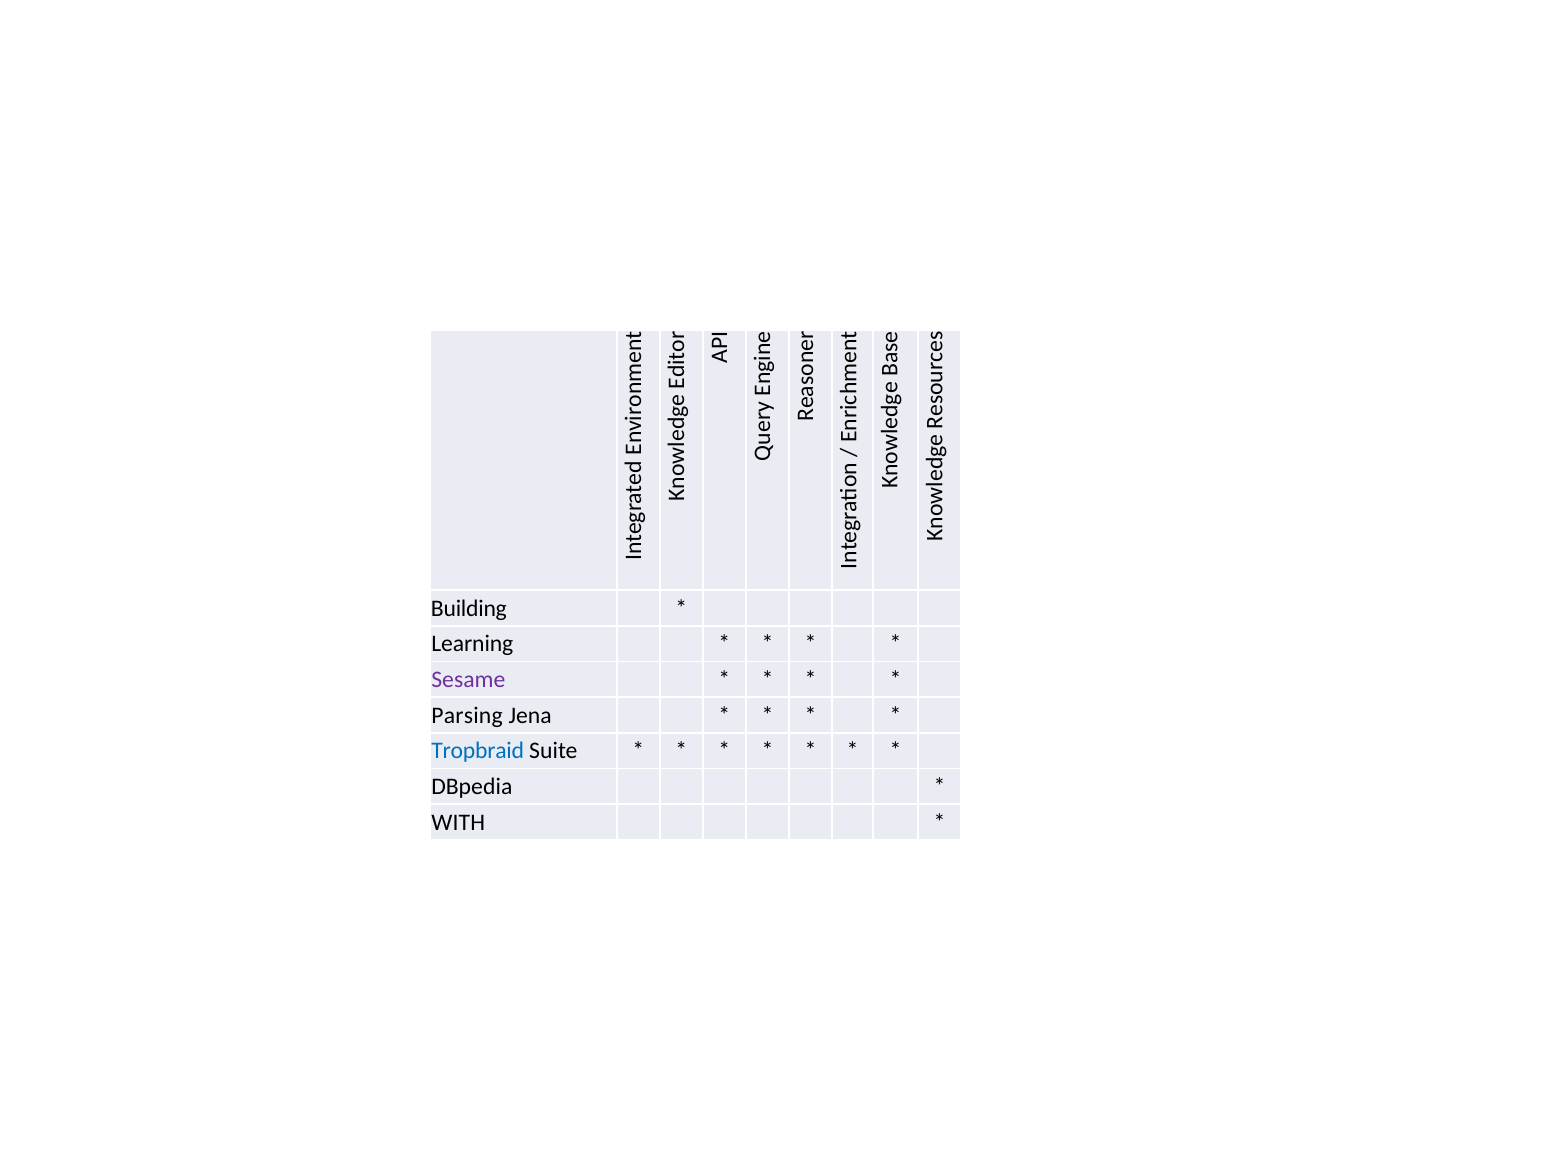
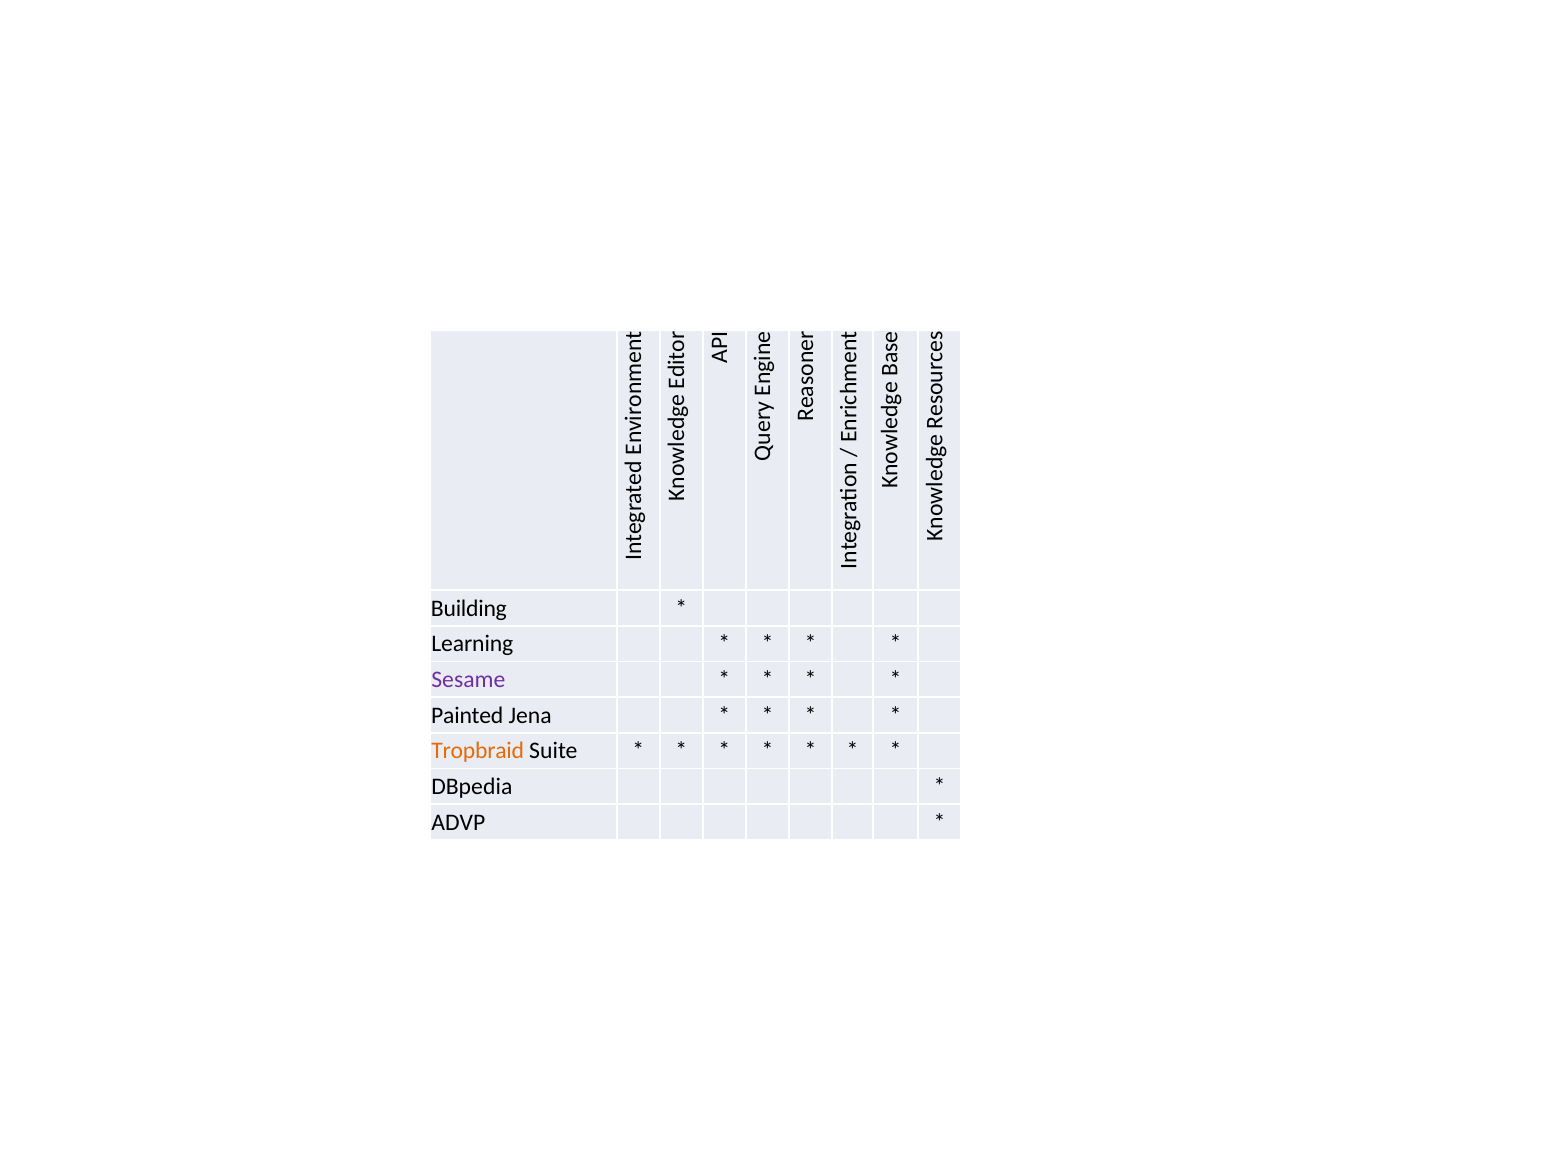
Parsing: Parsing -> Painted
Tropbraid colour: blue -> orange
WITH: WITH -> ADVP
